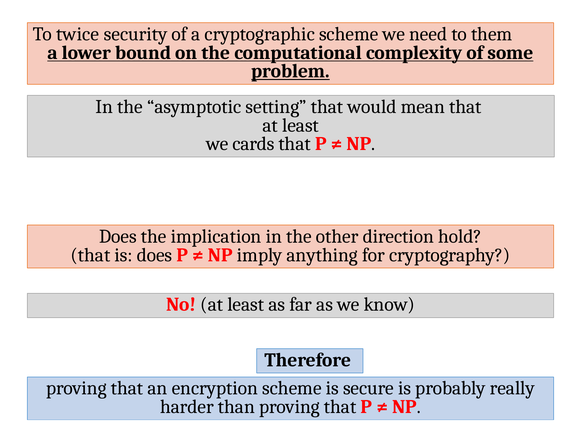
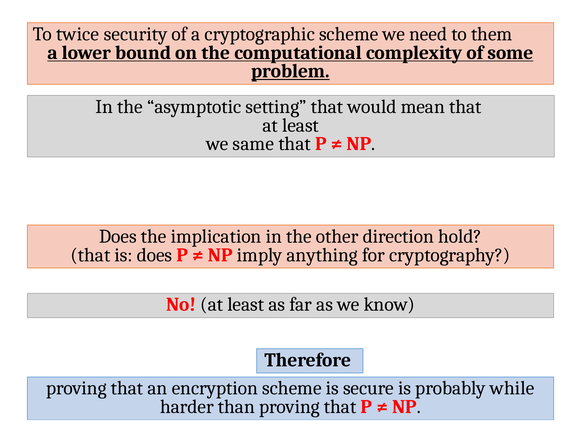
cards: cards -> same
really: really -> while
